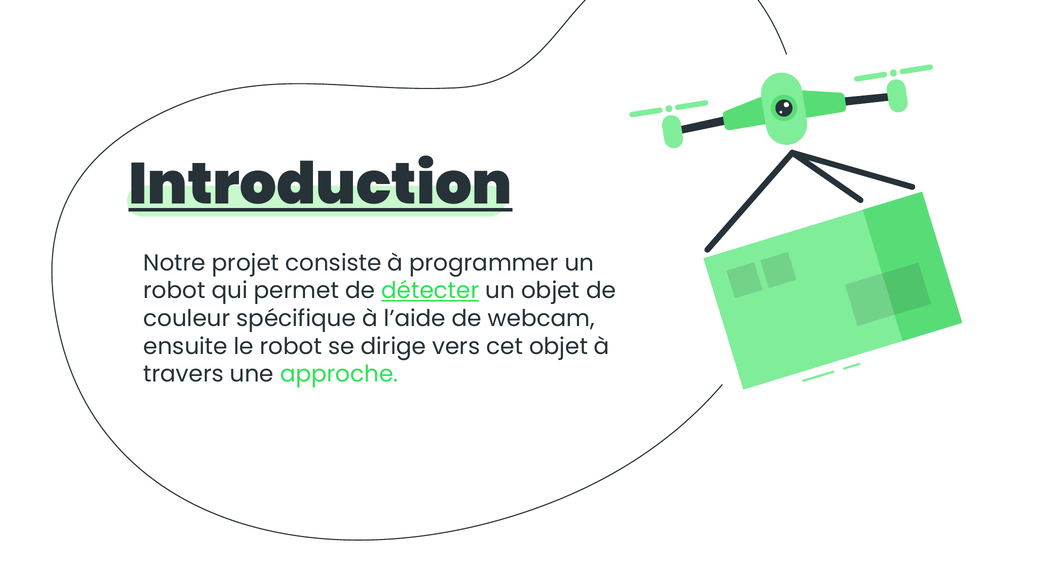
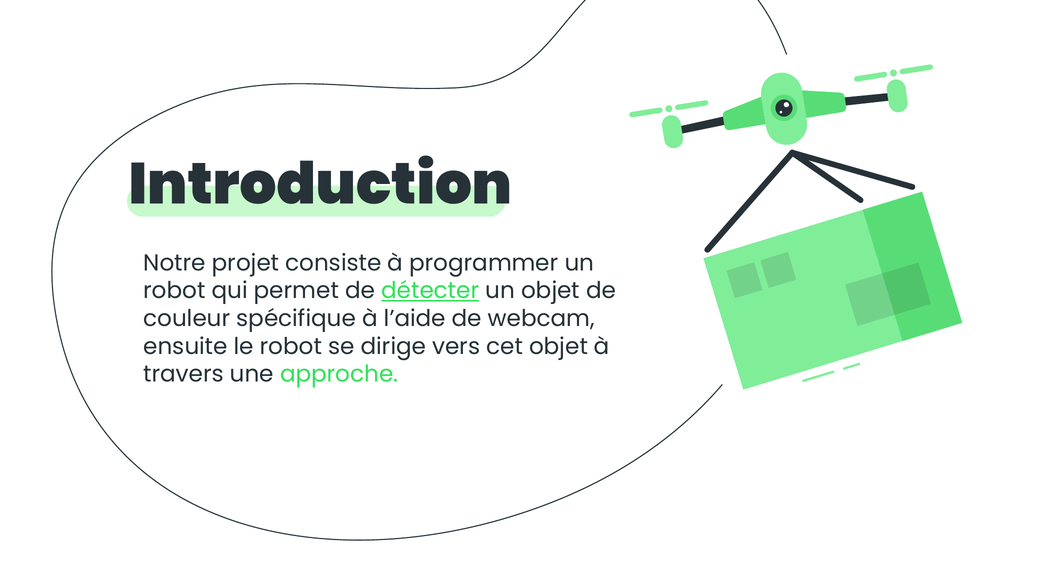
Introduction underline: present -> none
